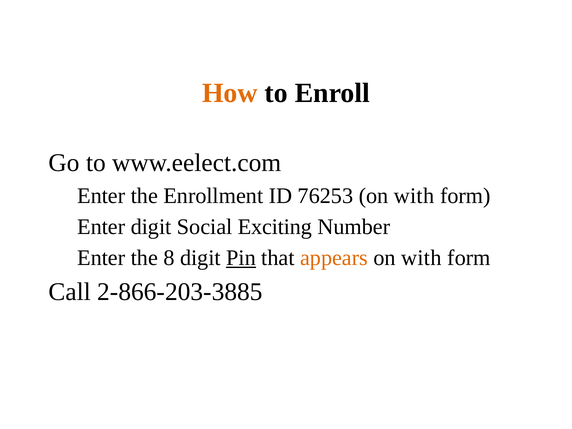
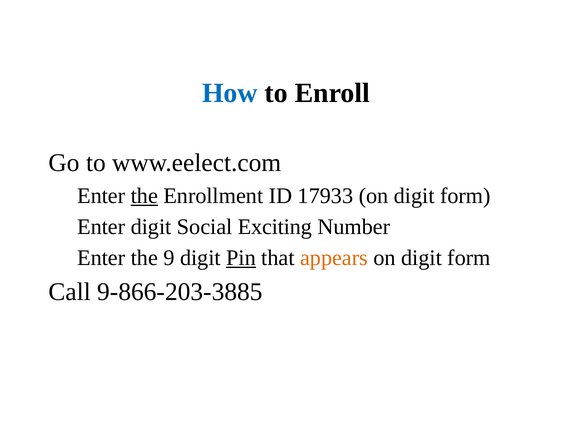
How colour: orange -> blue
the at (144, 196) underline: none -> present
76253: 76253 -> 17933
with at (414, 196): with -> digit
8: 8 -> 9
with at (421, 258): with -> digit
2-866-203-3885: 2-866-203-3885 -> 9-866-203-3885
